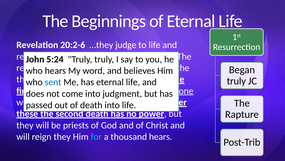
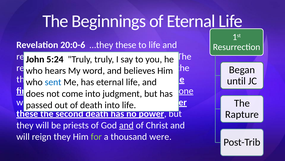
20:2-6: 20:2-6 -> 20:0-6
…they judge: judge -> these
truly at (236, 81): truly -> until
and at (126, 125) underline: none -> present
for at (96, 136) colour: light blue -> light green
thousand hears: hears -> were
